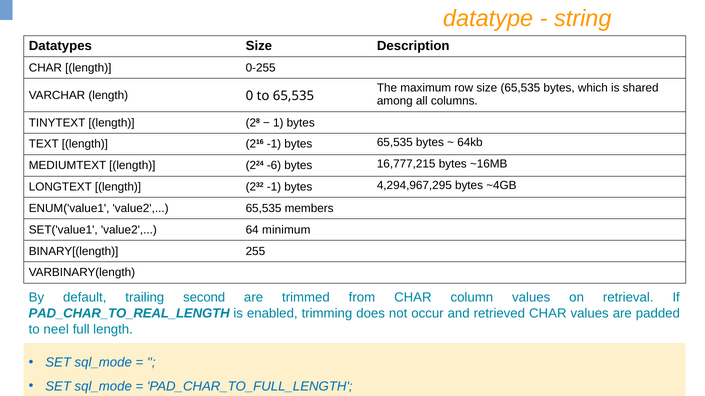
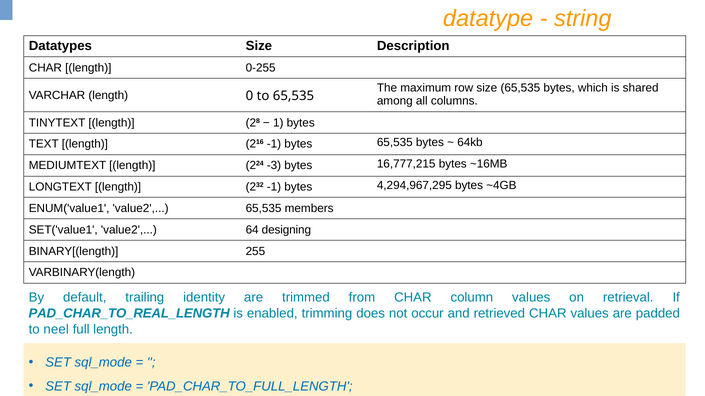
-6: -6 -> -3
minimum: minimum -> designing
second: second -> identity
